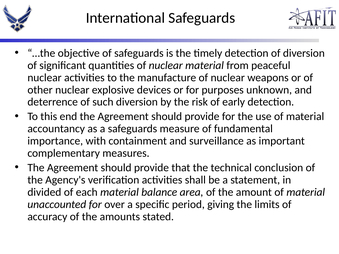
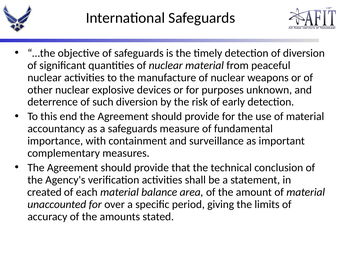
divided: divided -> created
